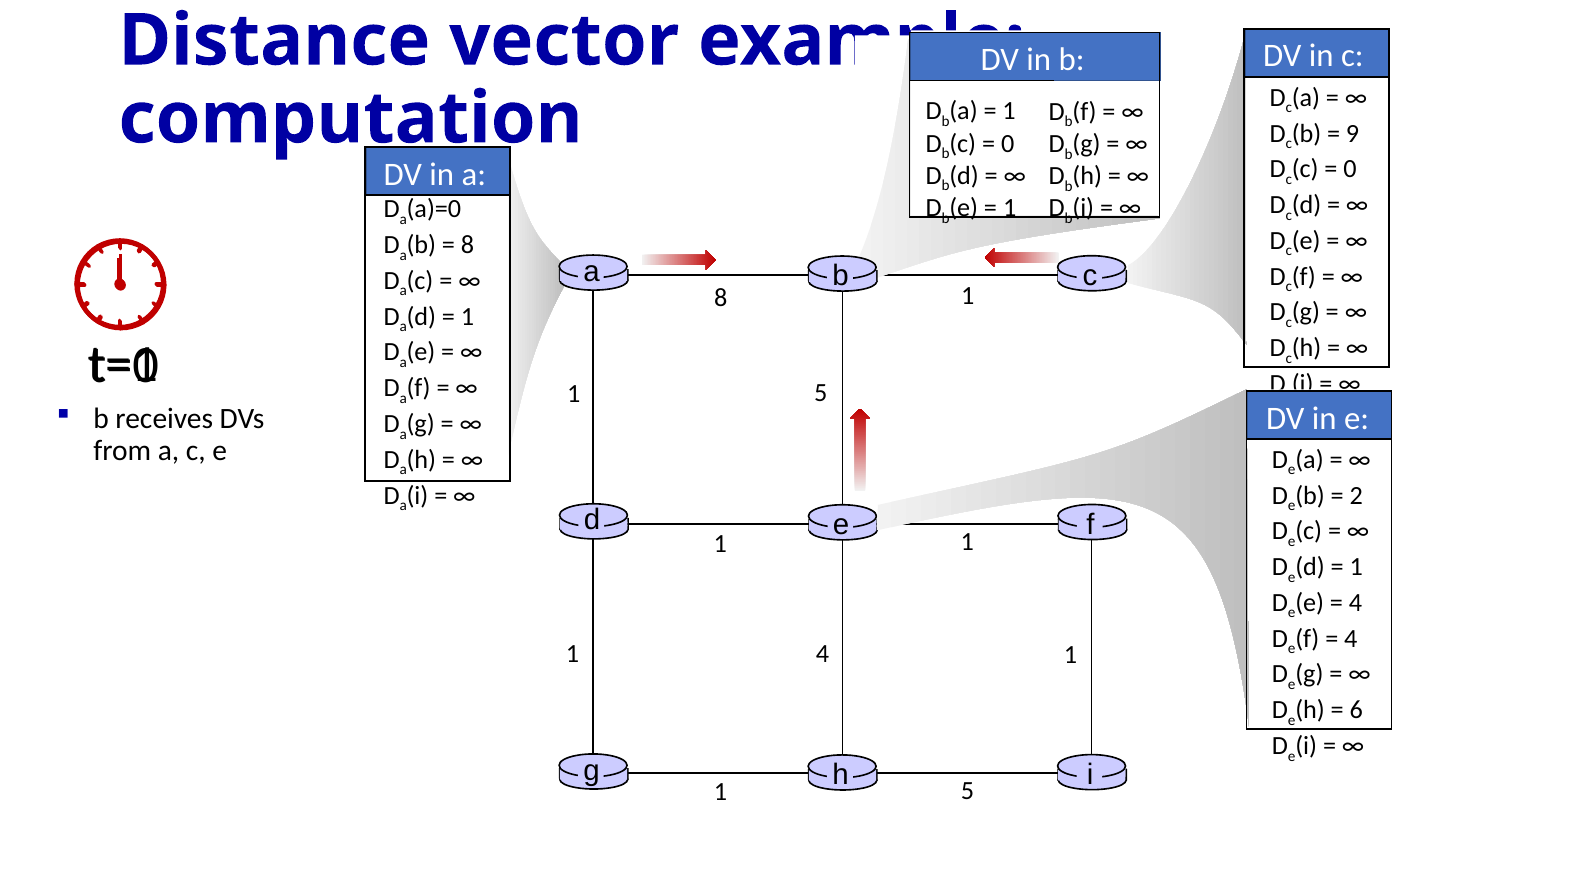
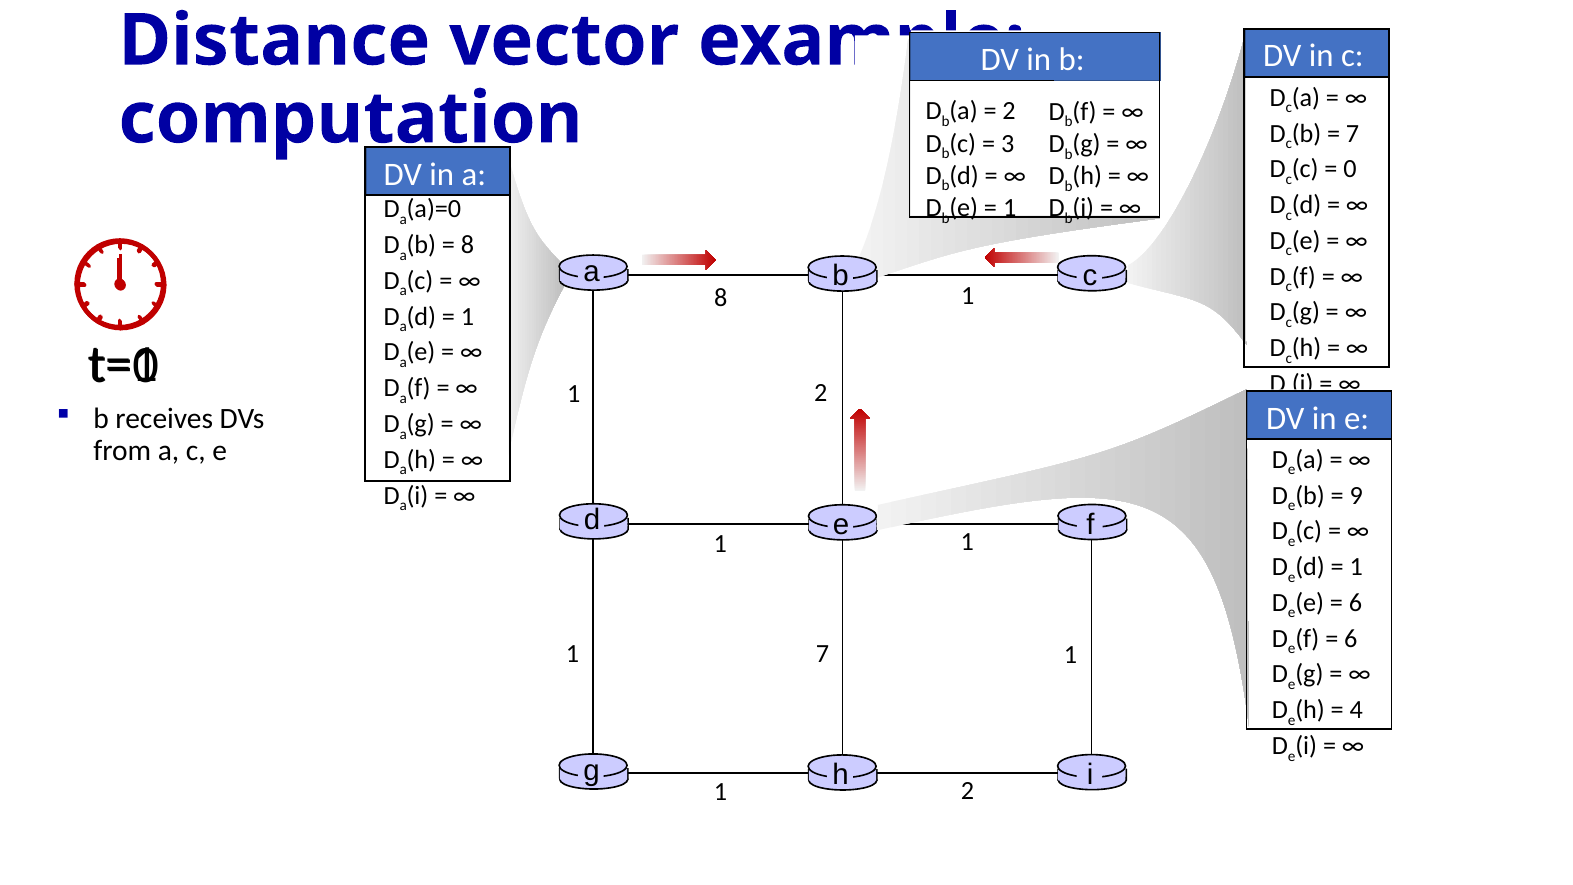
1 at (1009, 111): 1 -> 2
9 at (1353, 133): 9 -> 7
0 at (1008, 143): 0 -> 3
5 at (821, 392): 5 -> 2
2: 2 -> 9
4 at (1356, 603): 4 -> 6
4 at (1351, 638): 4 -> 6
1 4: 4 -> 7
6: 6 -> 4
5 at (968, 790): 5 -> 2
